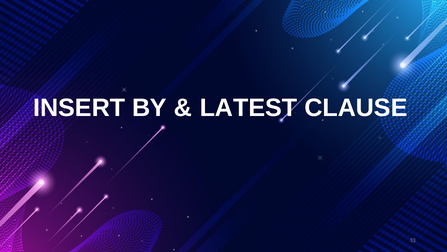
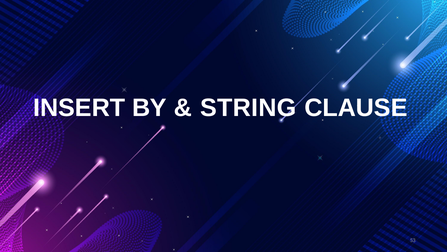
LATEST: LATEST -> STRING
